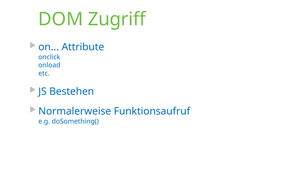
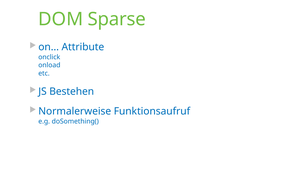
Zugriff: Zugriff -> Sparse
